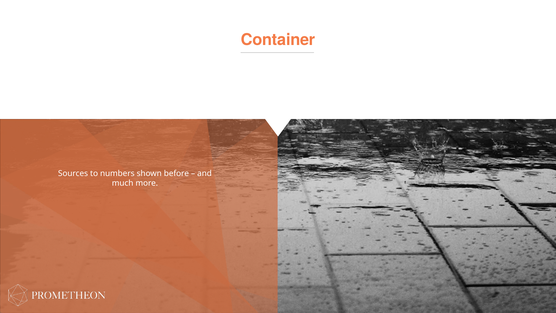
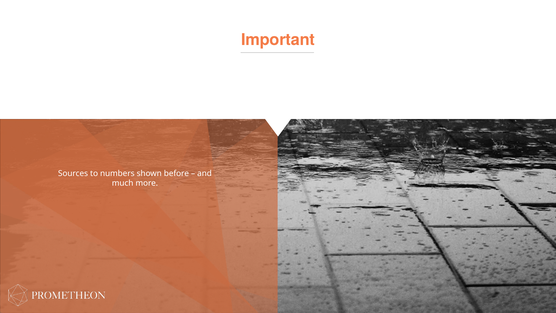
Container: Container -> Important
